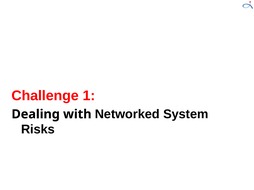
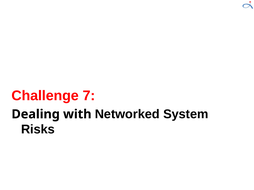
1: 1 -> 7
